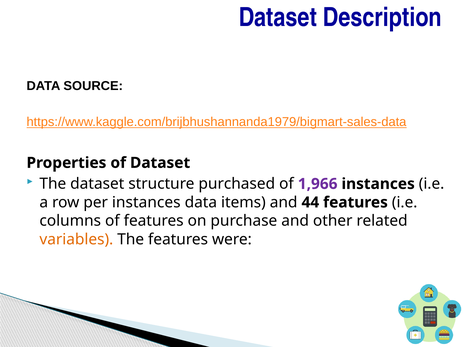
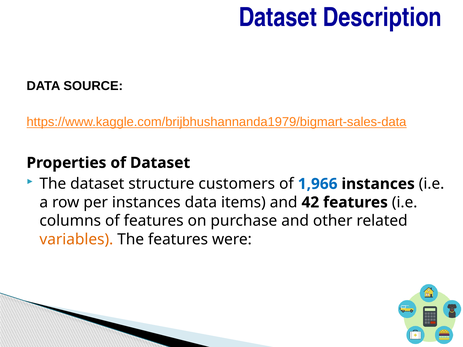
purchased: purchased -> customers
1,966 colour: purple -> blue
44: 44 -> 42
